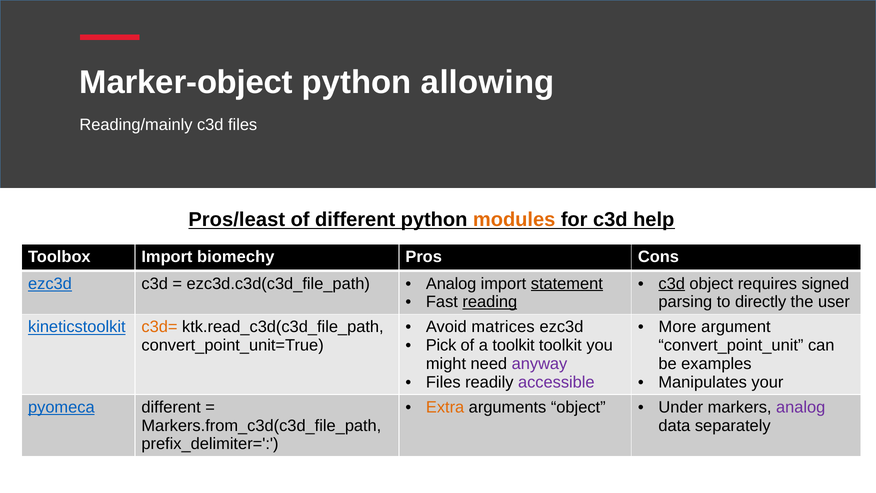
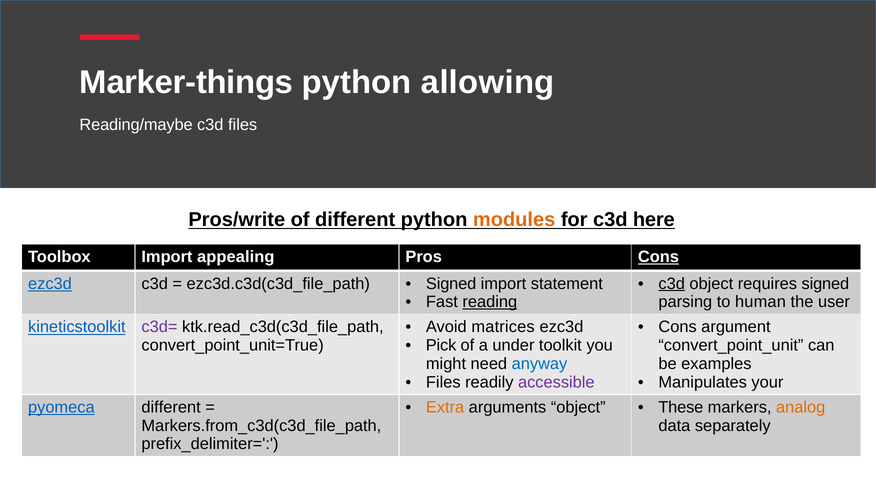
Marker-object: Marker-object -> Marker-things
Reading/mainly: Reading/mainly -> Reading/maybe
Pros/least: Pros/least -> Pros/write
help: help -> here
biomechy: biomechy -> appealing
Cons at (658, 257) underline: none -> present
Analog at (451, 284): Analog -> Signed
statement underline: present -> none
directly: directly -> human
More at (677, 327): More -> Cons
c3d= colour: orange -> purple
a toolkit: toolkit -> under
anyway colour: purple -> blue
Under: Under -> These
analog at (801, 407) colour: purple -> orange
